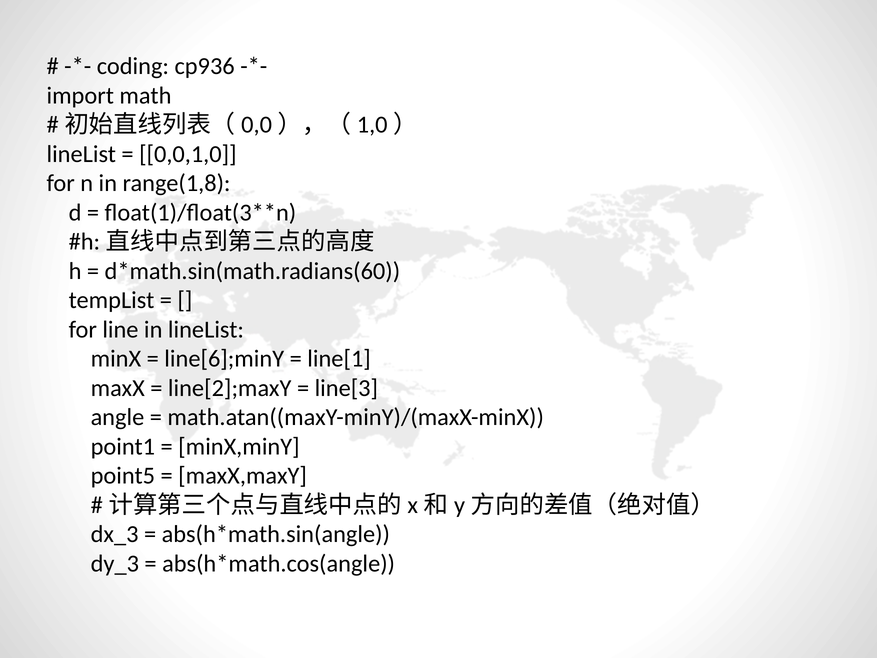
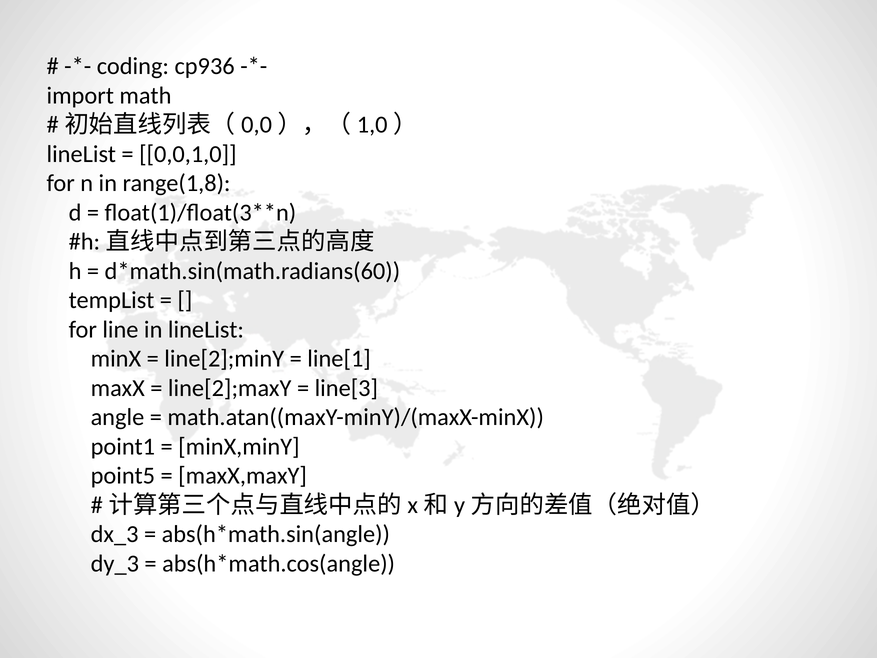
line[6];minY: line[6];minY -> line[2];minY
